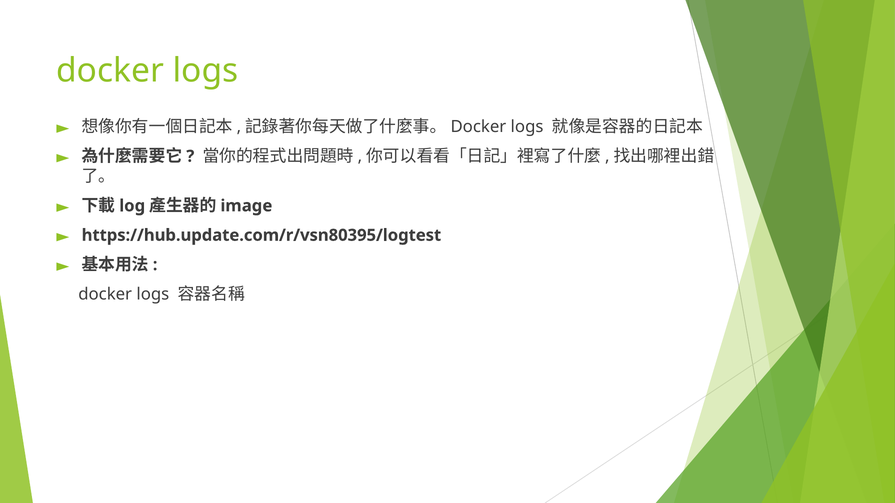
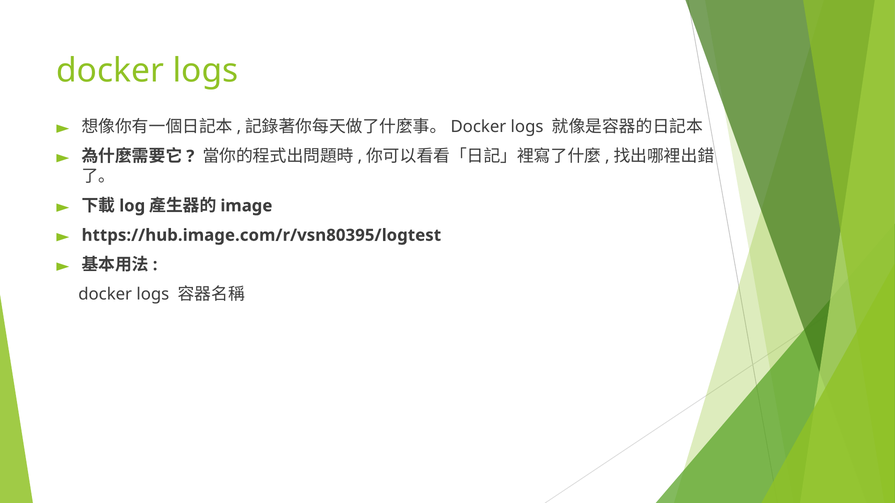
https://hub.update.com/r/vsn80395/logtest: https://hub.update.com/r/vsn80395/logtest -> https://hub.image.com/r/vsn80395/logtest
